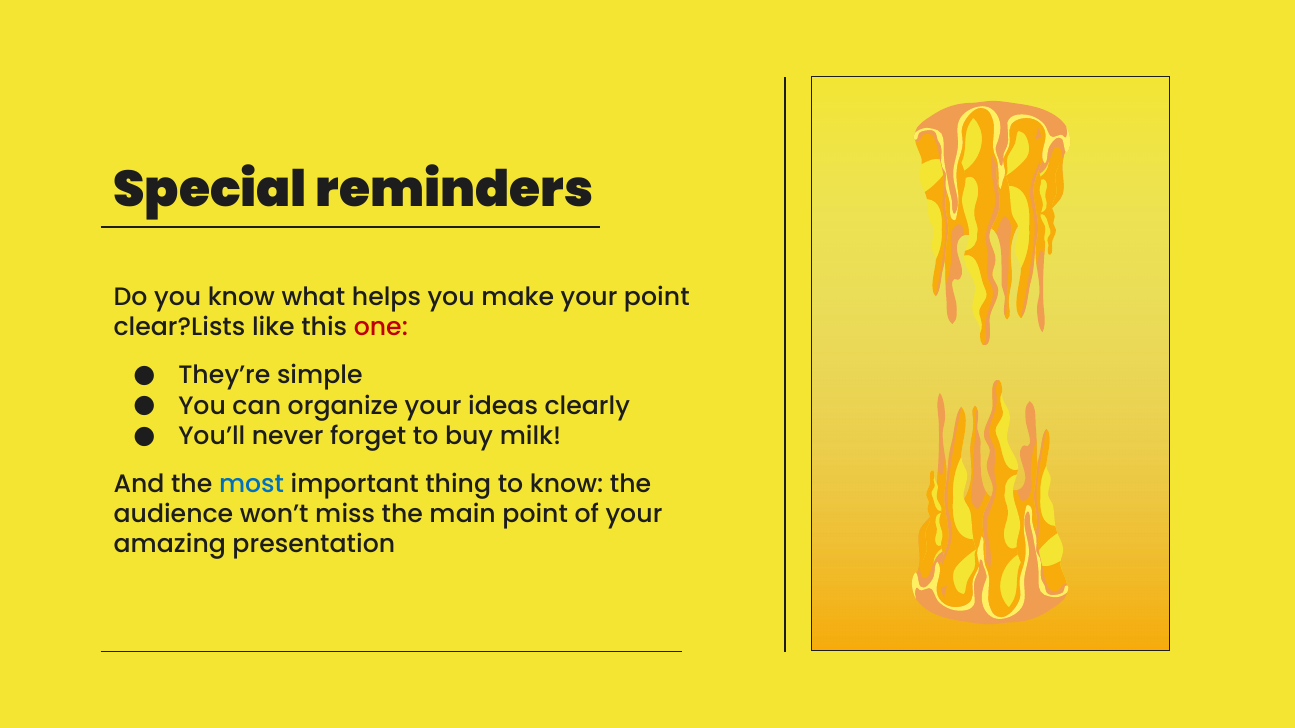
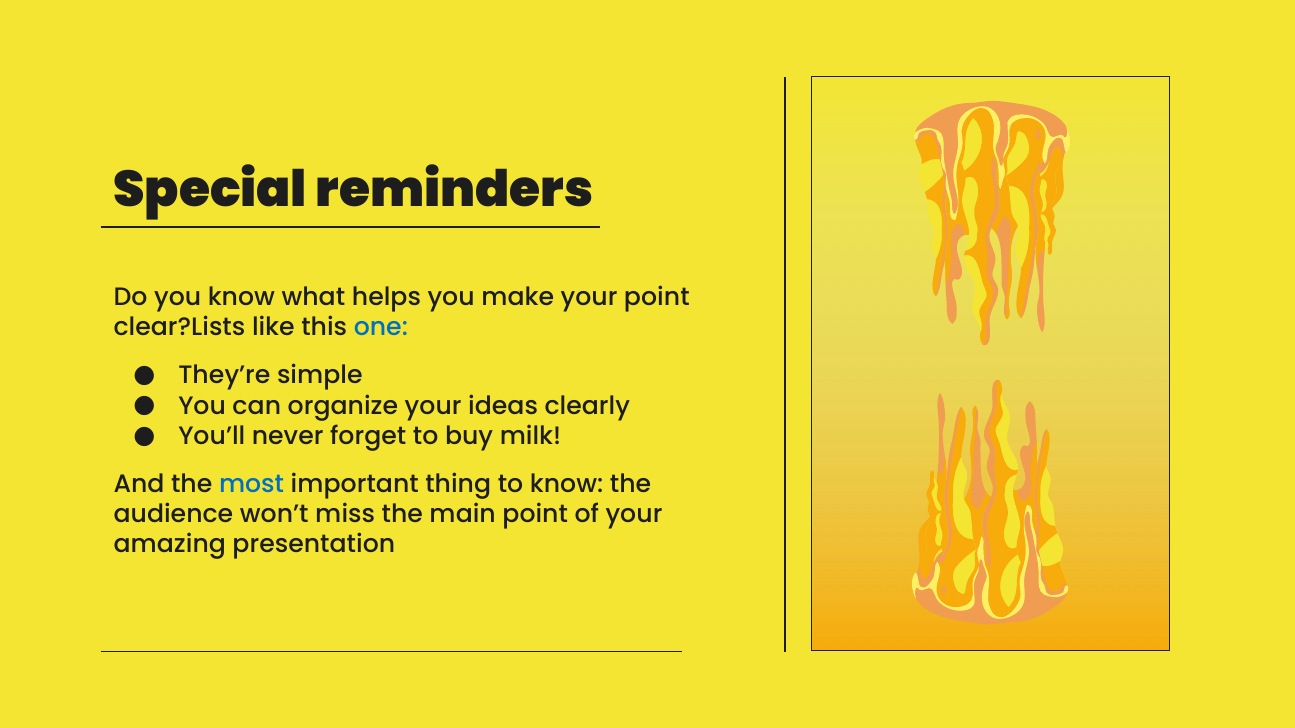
one colour: red -> blue
